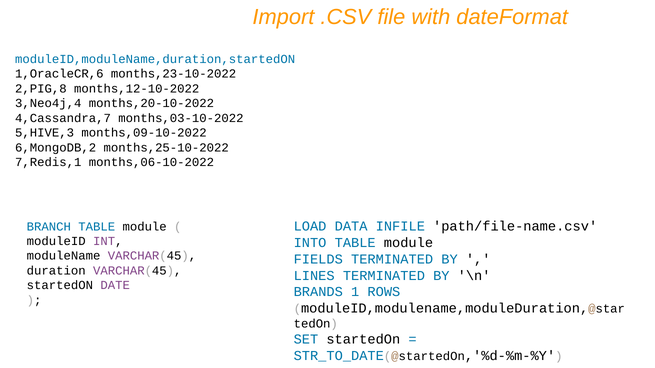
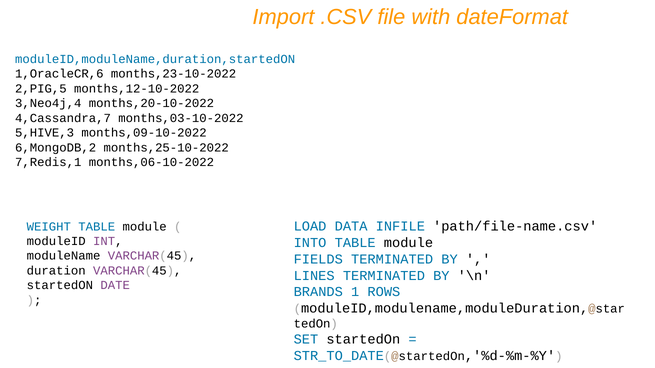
2,PIG,8: 2,PIG,8 -> 2,PIG,5
BRANCH: BRANCH -> WEIGHT
